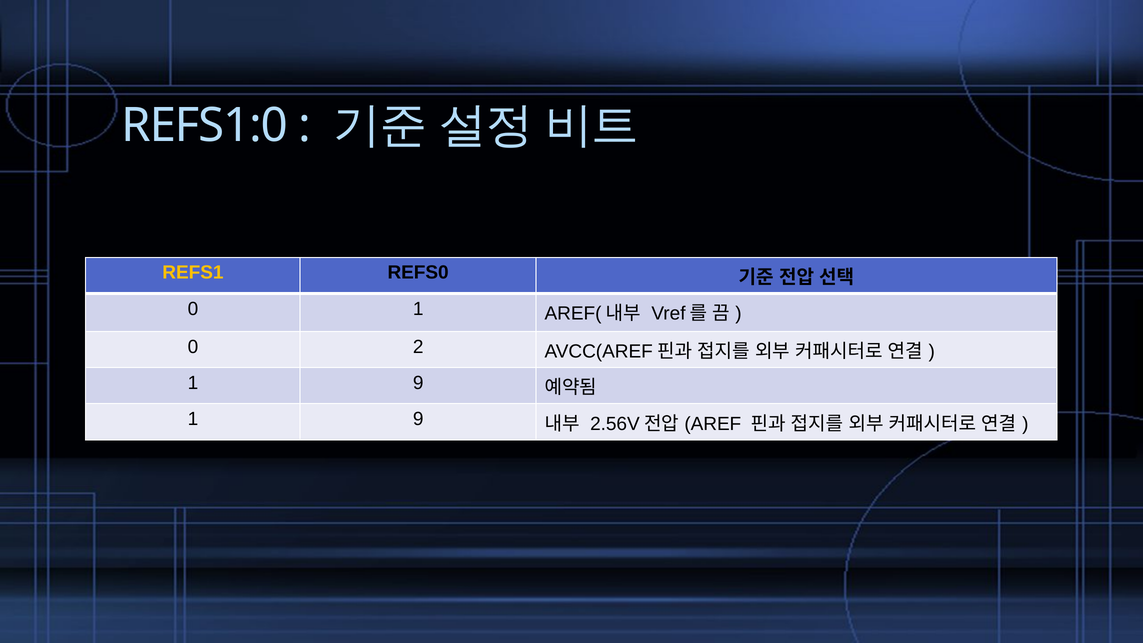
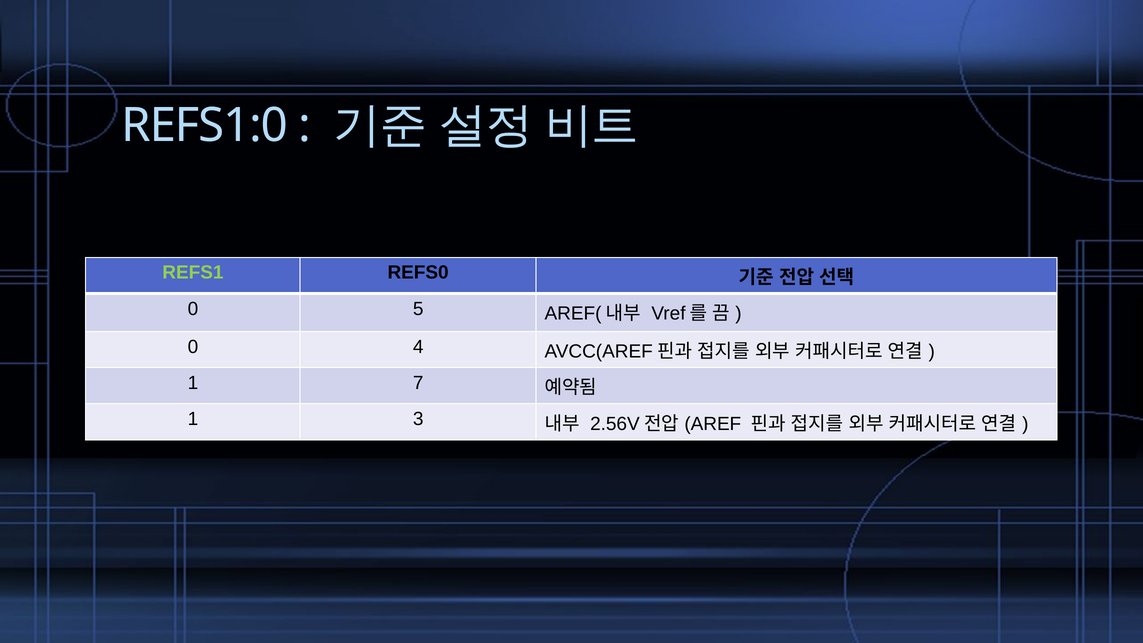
REFS1 colour: yellow -> light green
0 1: 1 -> 5
2: 2 -> 4
9 at (418, 383): 9 -> 7
9 at (418, 419): 9 -> 3
